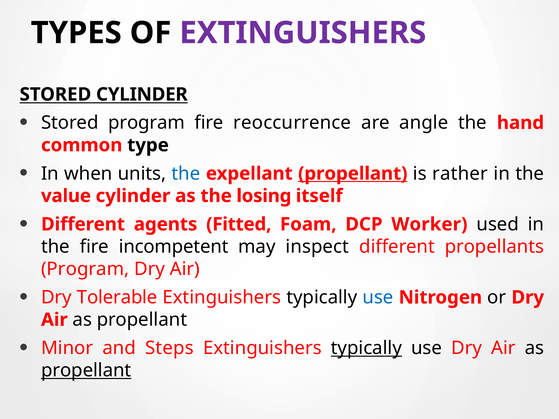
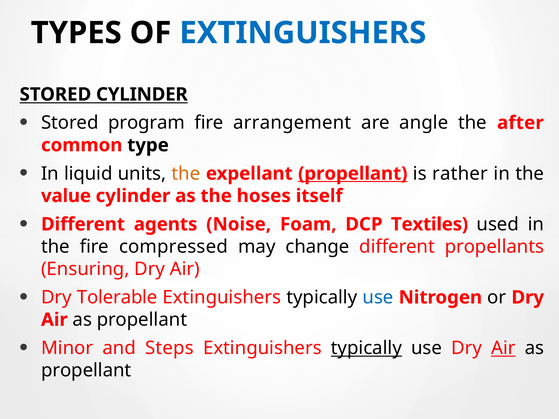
EXTINGUISHERS at (303, 33) colour: purple -> blue
reoccurrence: reoccurrence -> arrangement
hand: hand -> after
when: when -> liquid
the at (186, 174) colour: blue -> orange
losing: losing -> hoses
Fitted: Fitted -> Noise
Worker: Worker -> Textiles
incompetent: incompetent -> compressed
inspect: inspect -> change
Program at (85, 269): Program -> Ensuring
Air at (503, 348) underline: none -> present
propellant at (86, 371) underline: present -> none
